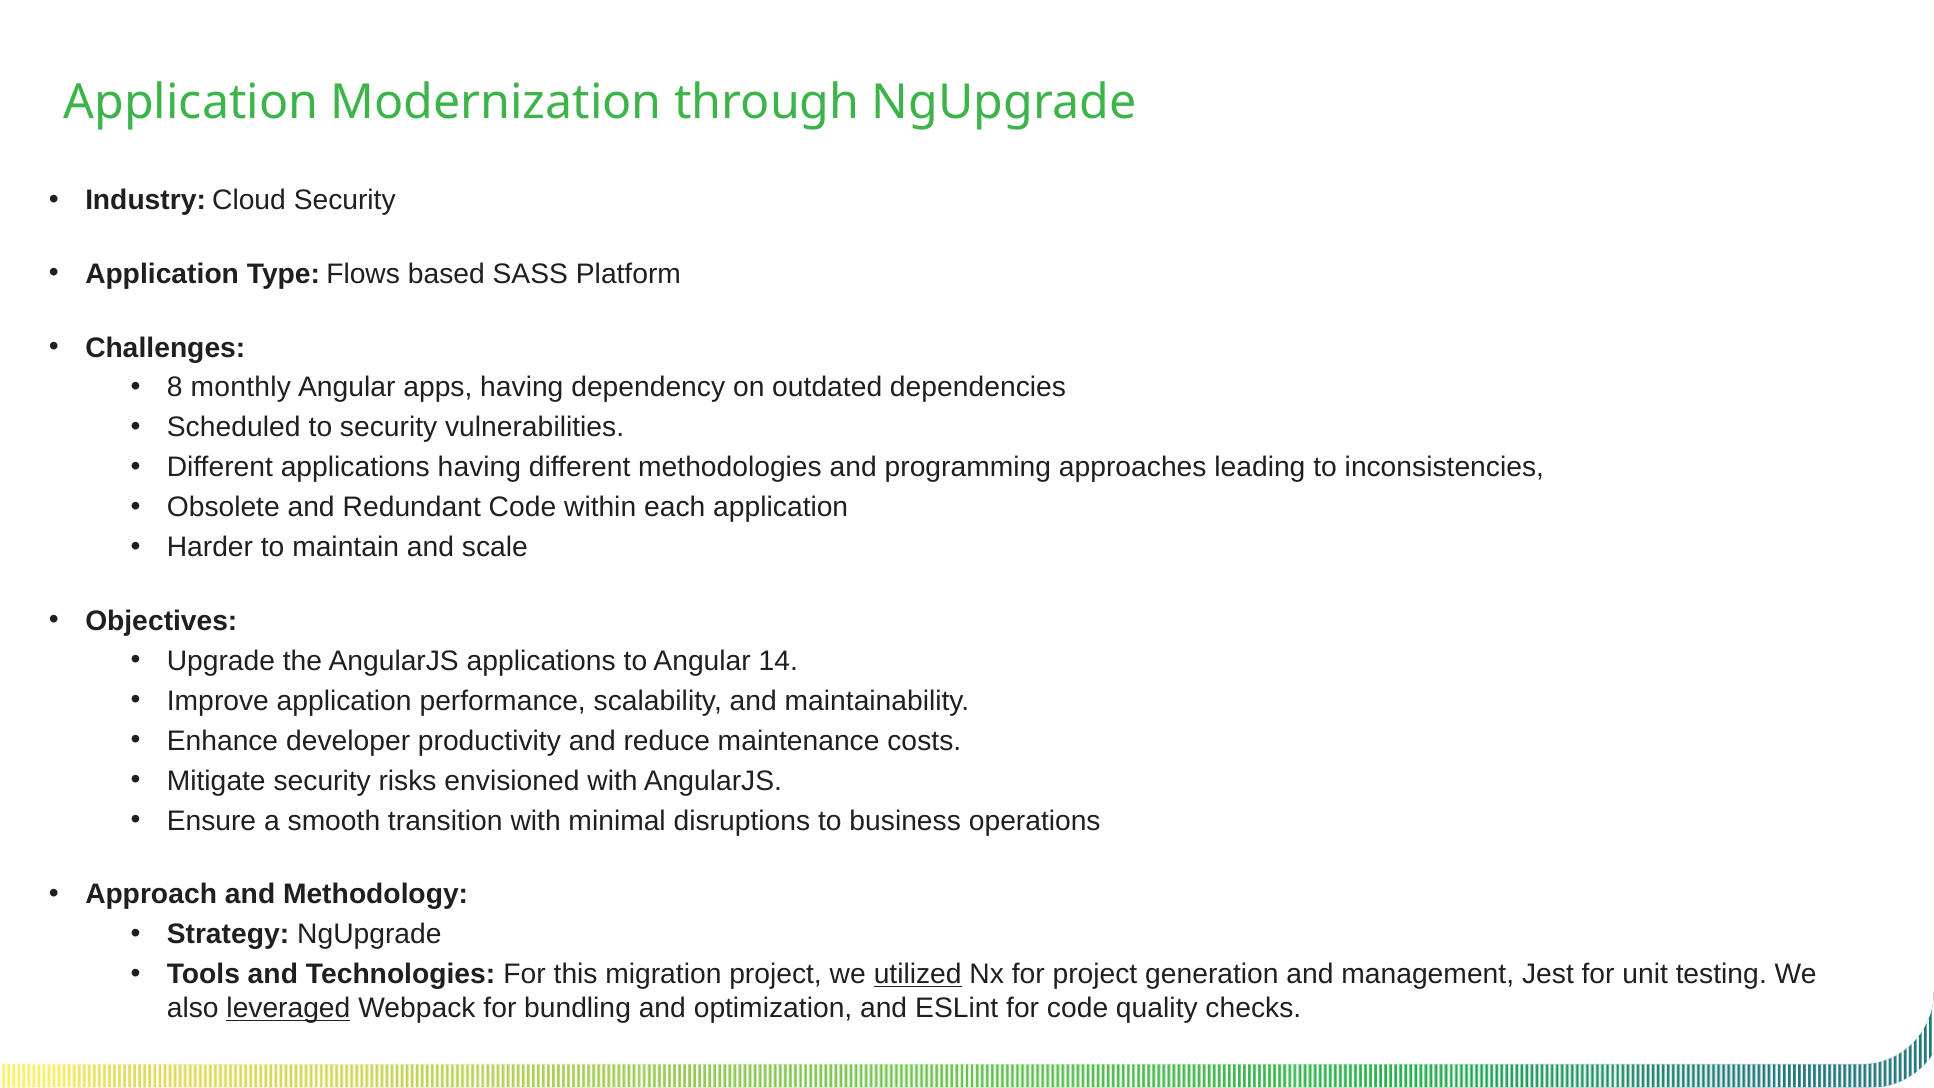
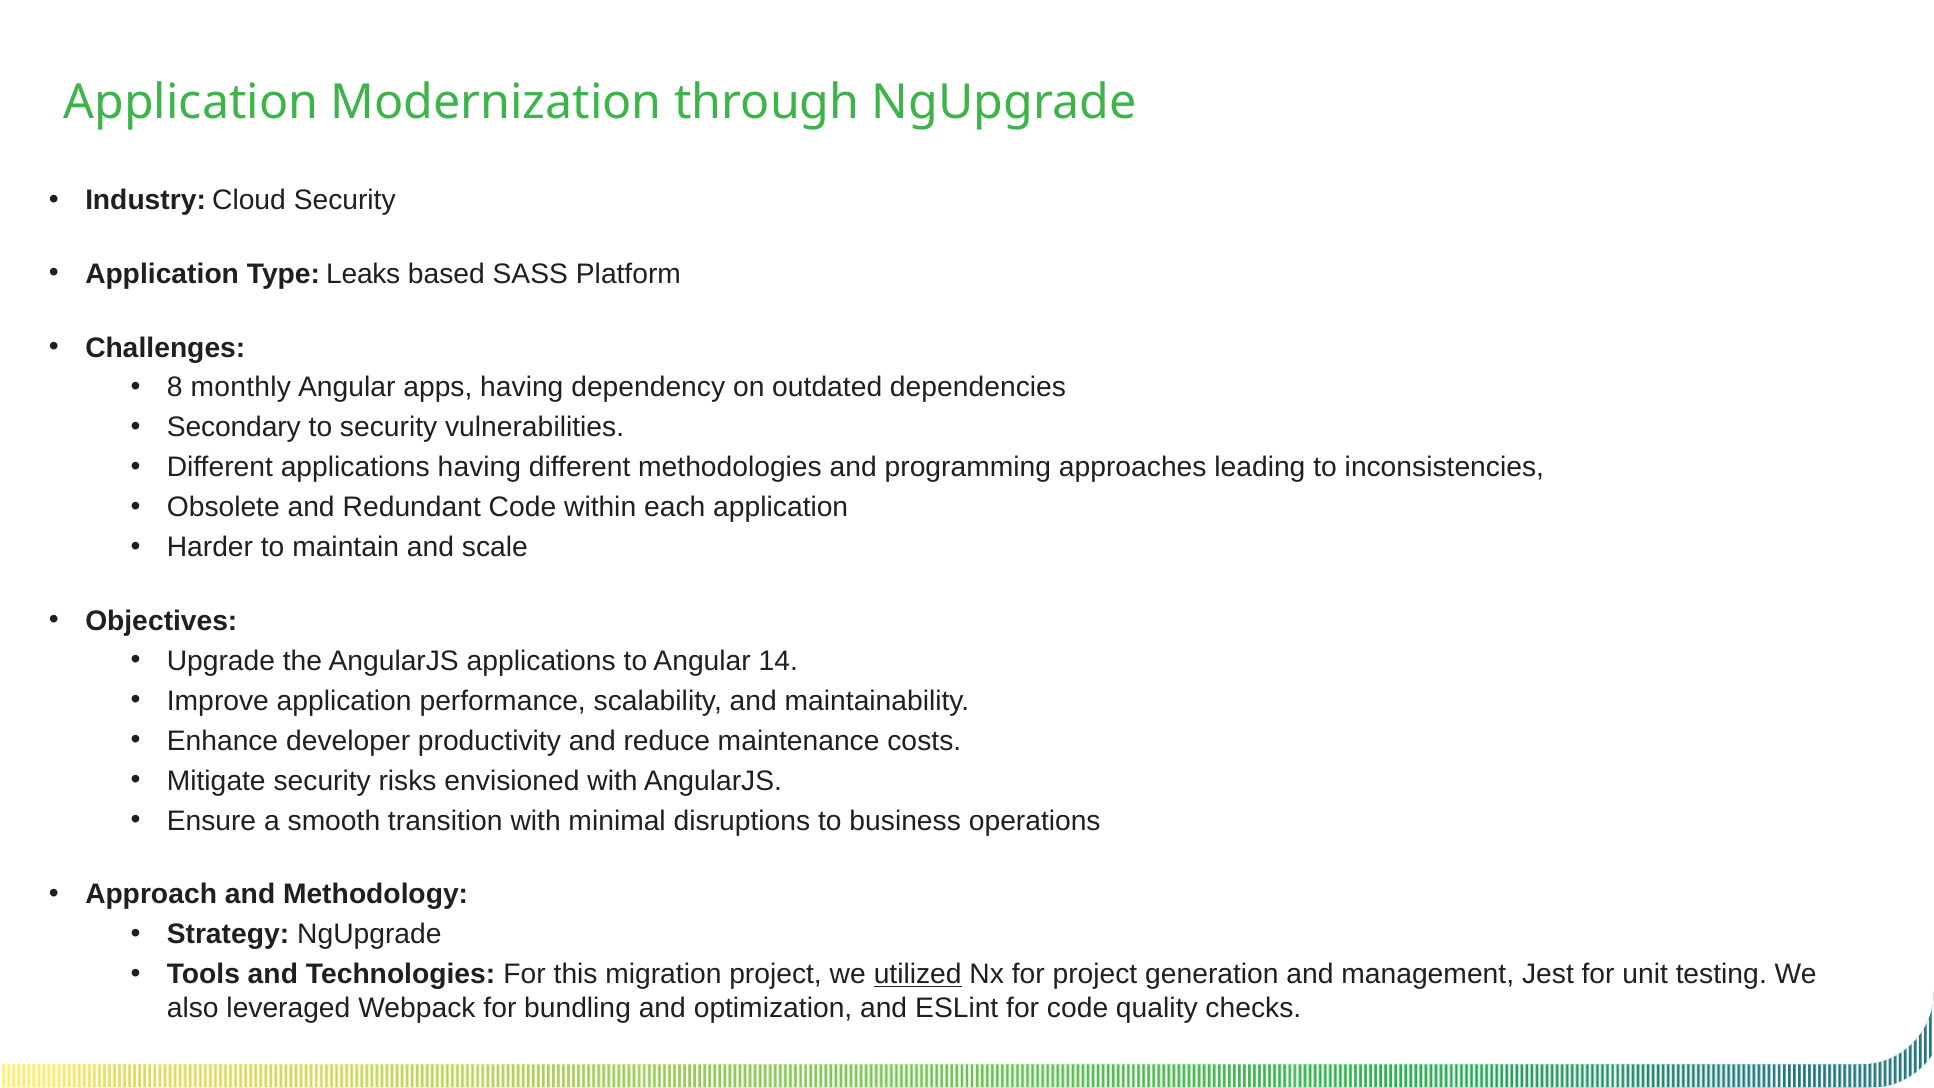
Flows: Flows -> Leaks
Scheduled: Scheduled -> Secondary
leveraged underline: present -> none
